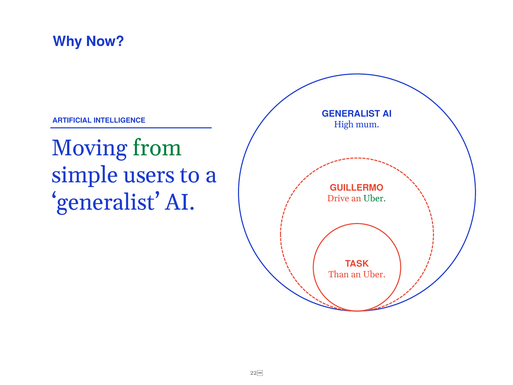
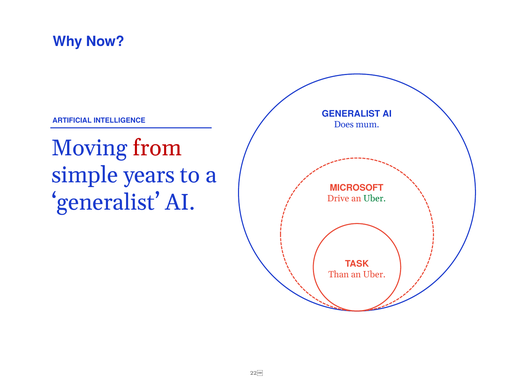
High: High -> Does
from colour: green -> red
users: users -> years
GUILLERMO: GUILLERMO -> MICROSOFT
